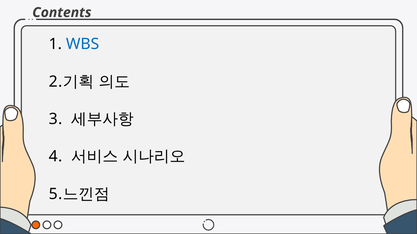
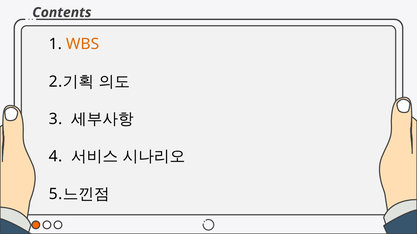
WBS colour: blue -> orange
